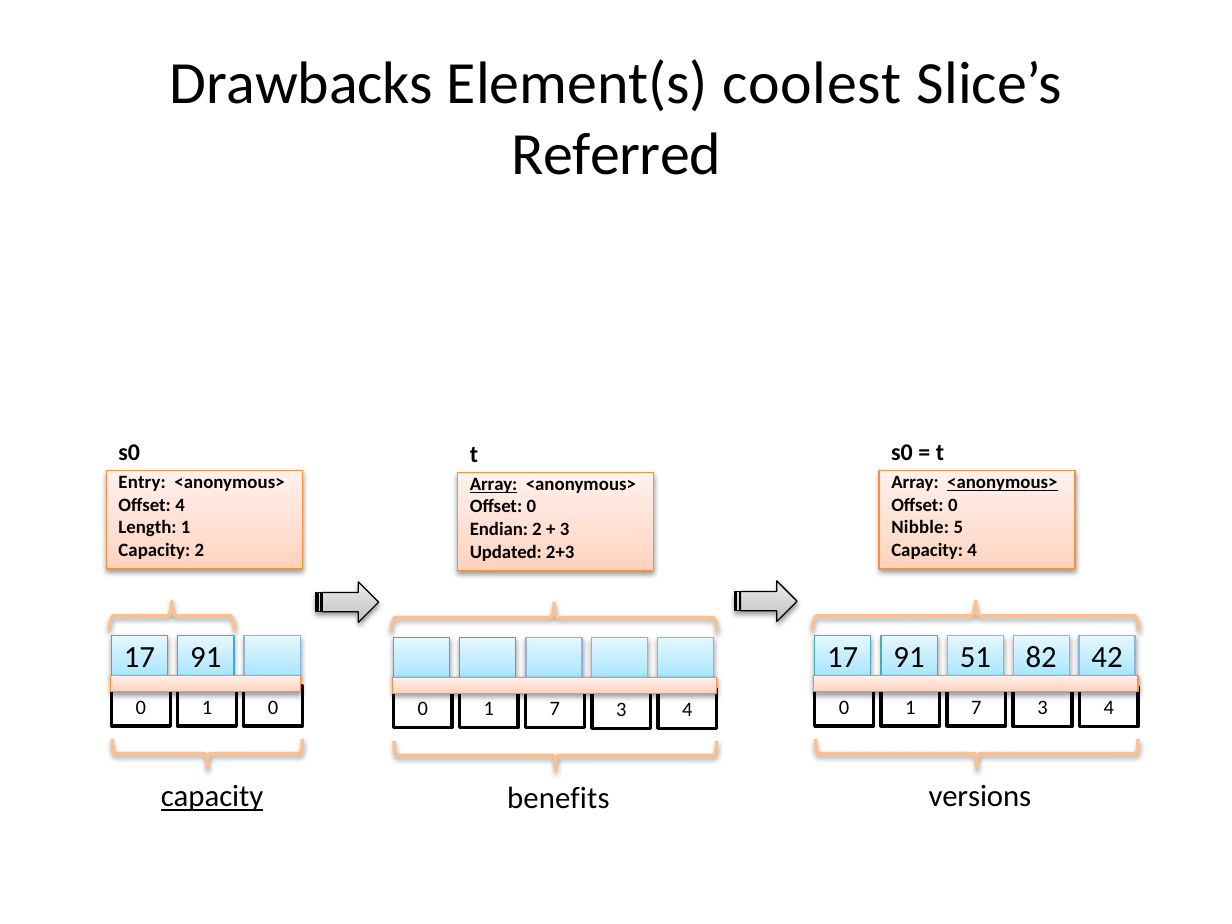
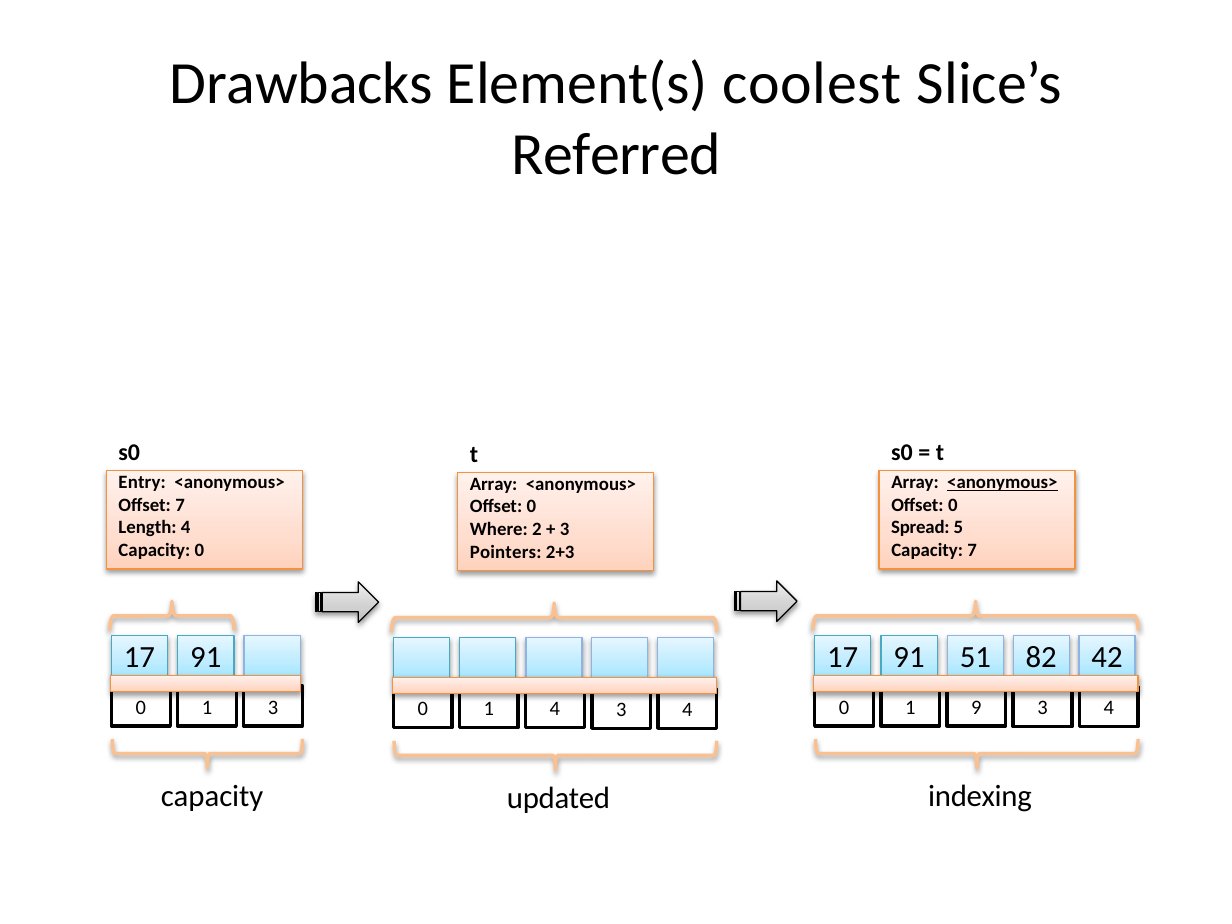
Array at (494, 484) underline: present -> none
Offset 4: 4 -> 7
Length 1: 1 -> 4
Nibble: Nibble -> Spread
Endian: Endian -> Where
Capacity 2: 2 -> 0
Capacity 4: 4 -> 7
Updated: Updated -> Pointers
1 0: 0 -> 3
7 at (976, 707): 7 -> 9
7 at (555, 709): 7 -> 4
capacity at (212, 796) underline: present -> none
versions: versions -> indexing
benefits: benefits -> updated
